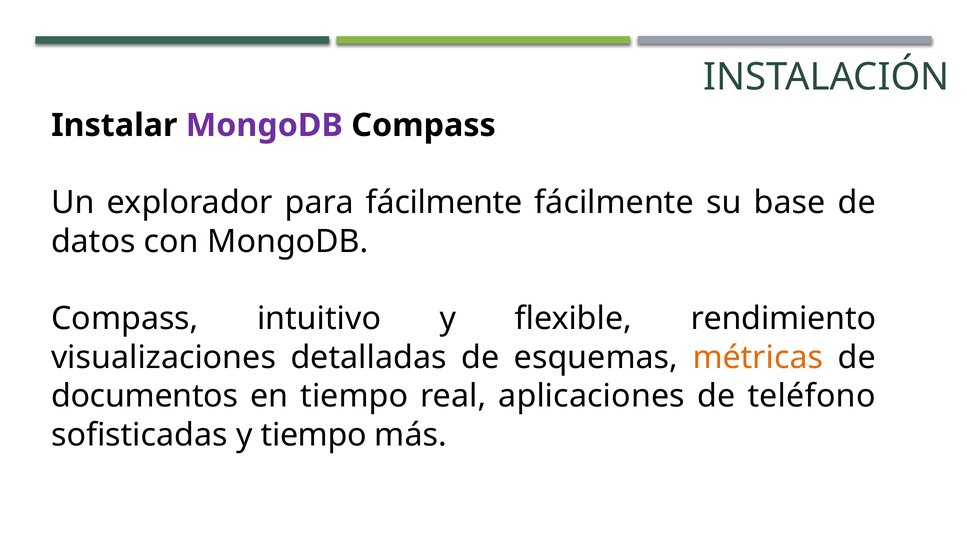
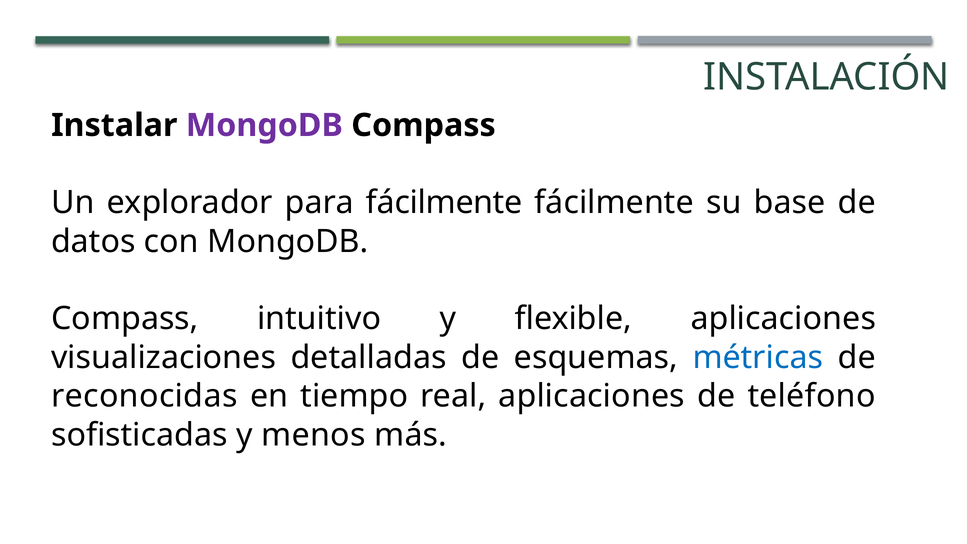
flexible rendimiento: rendimiento -> aplicaciones
métricas colour: orange -> blue
documentos: documentos -> reconocidas
y tiempo: tiempo -> menos
